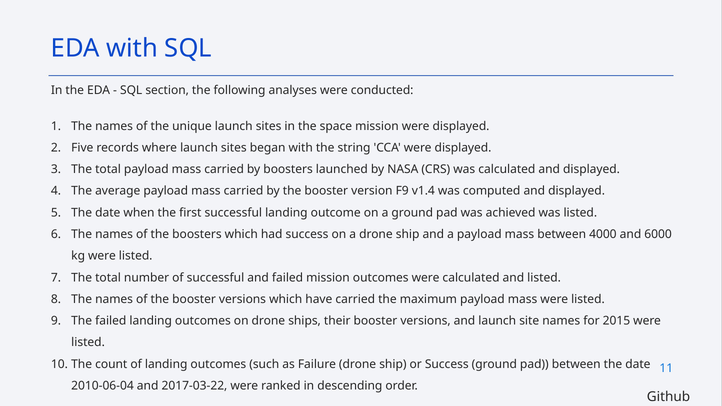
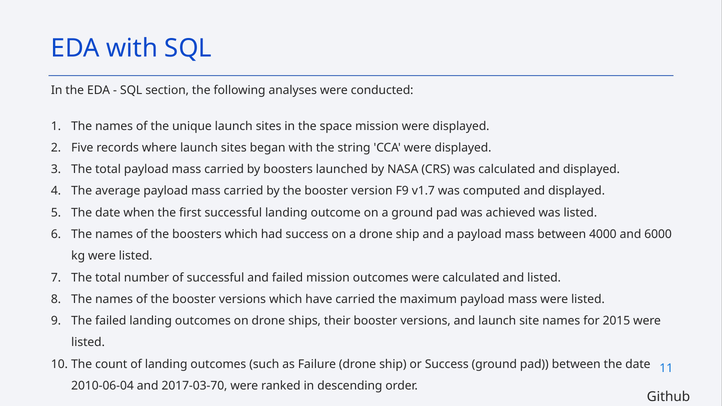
v1.4: v1.4 -> v1.7
2017-03-22: 2017-03-22 -> 2017-03-70
